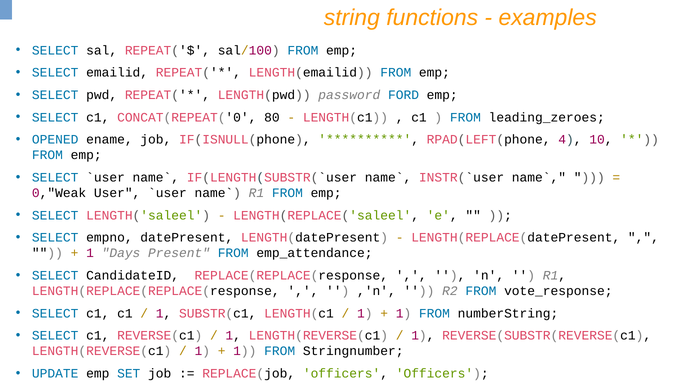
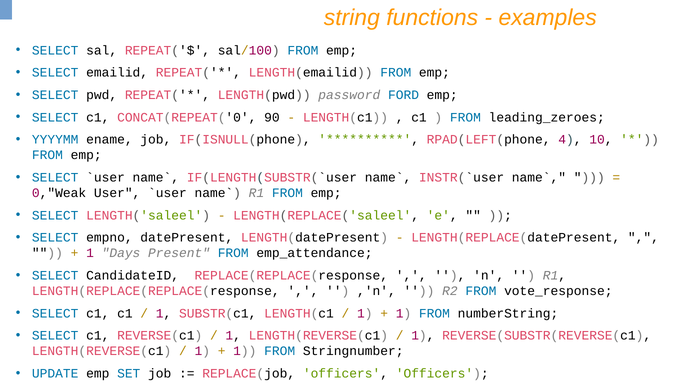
80: 80 -> 90
OPENED: OPENED -> YYYYMM
